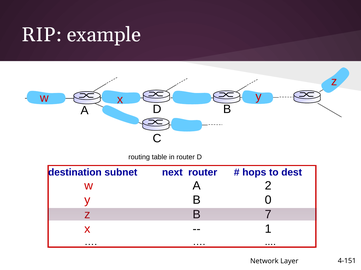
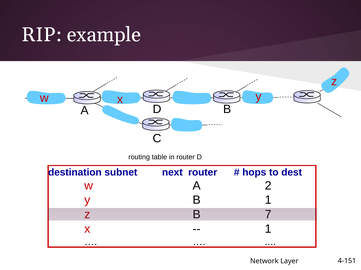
B 0: 0 -> 1
